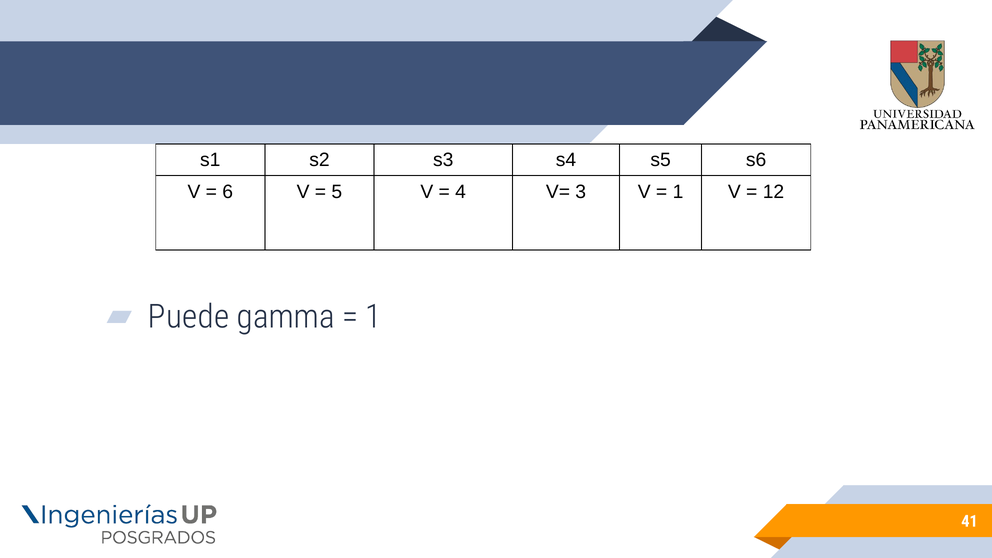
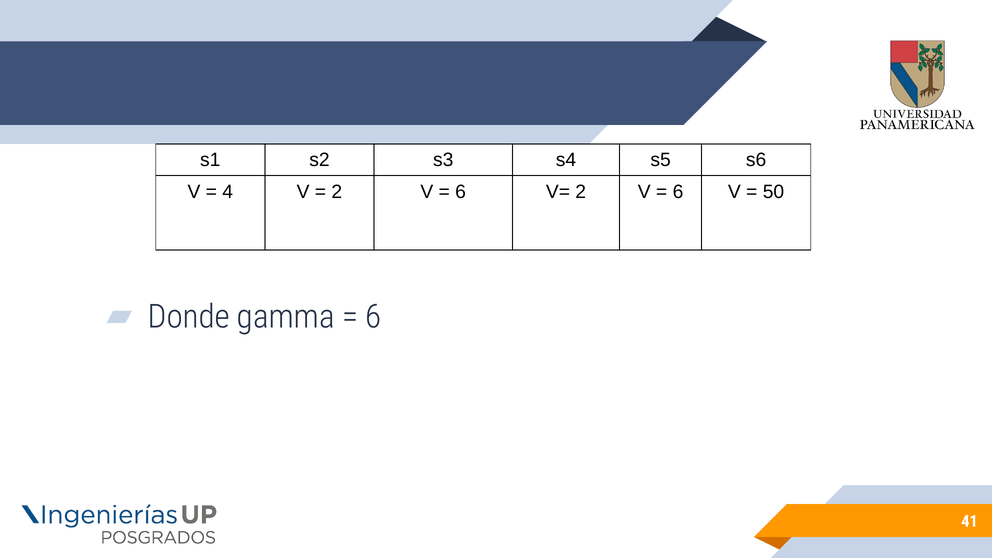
6: 6 -> 4
5 at (337, 192): 5 -> 2
4 at (461, 192): 4 -> 6
V= 3: 3 -> 2
1 at (678, 192): 1 -> 6
12: 12 -> 50
Puede: Puede -> Donde
1 at (373, 317): 1 -> 6
